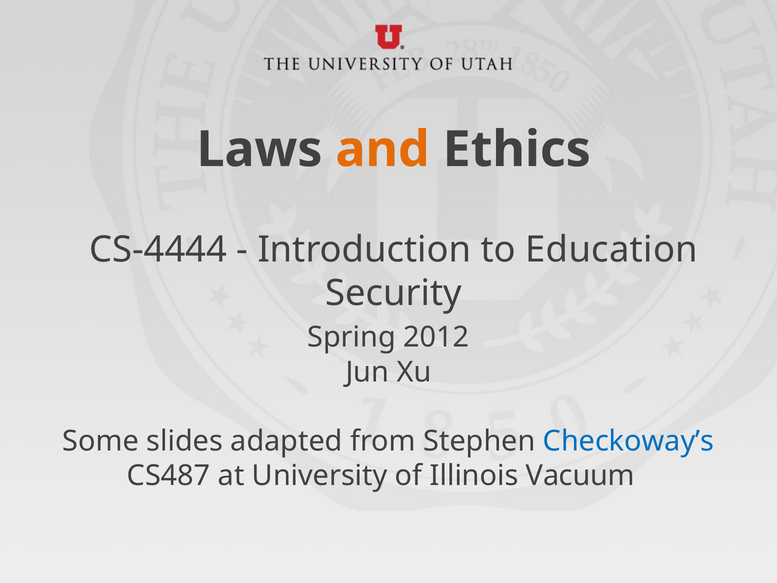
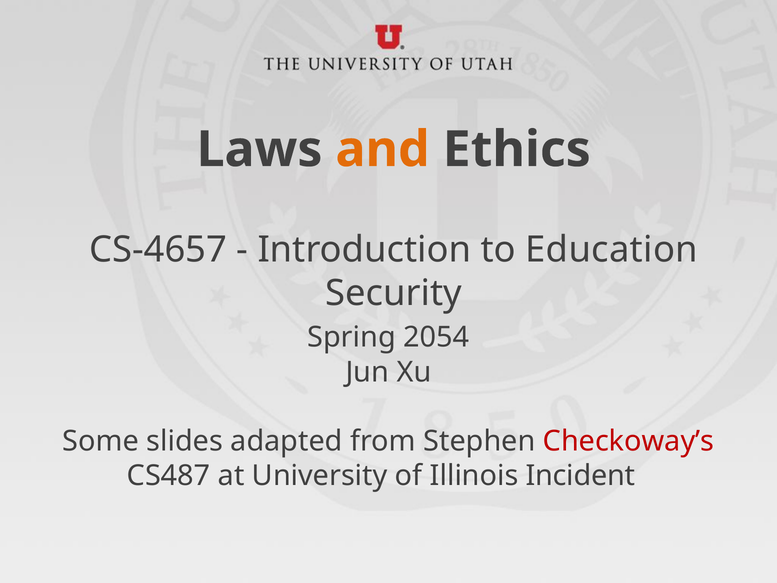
CS-4444: CS-4444 -> CS-4657
2012: 2012 -> 2054
Checkoway’s colour: blue -> red
Vacuum: Vacuum -> Incident
